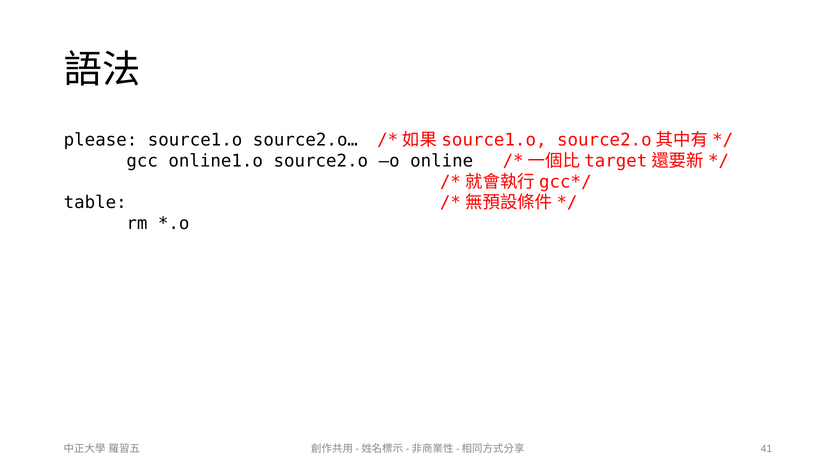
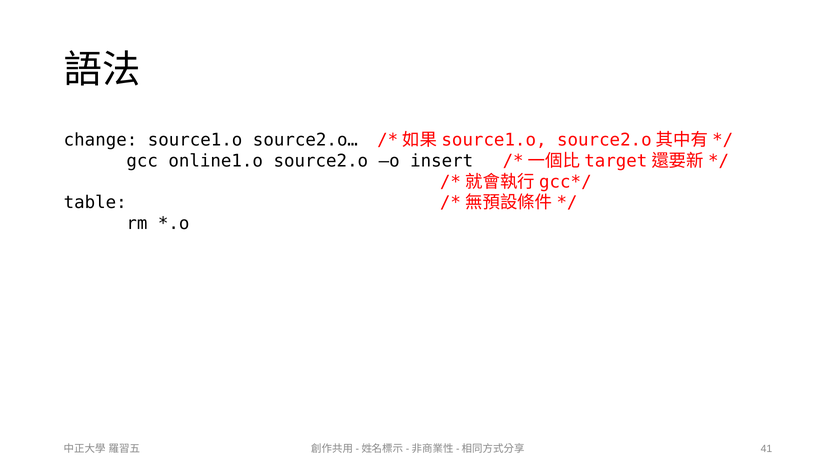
please: please -> change
online: online -> insert
